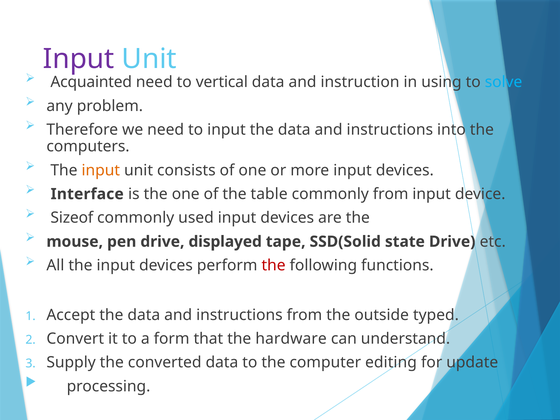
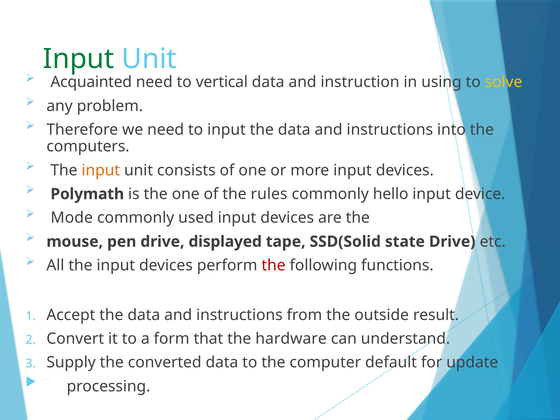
Input at (79, 59) colour: purple -> green
solve colour: light blue -> yellow
Interface: Interface -> Polymath
table: table -> rules
commonly from: from -> hello
Sizeof: Sizeof -> Mode
typed: typed -> result
editing: editing -> default
